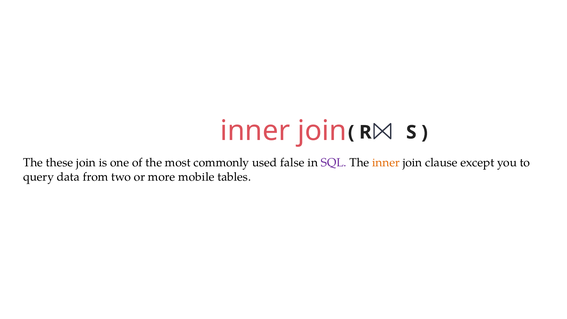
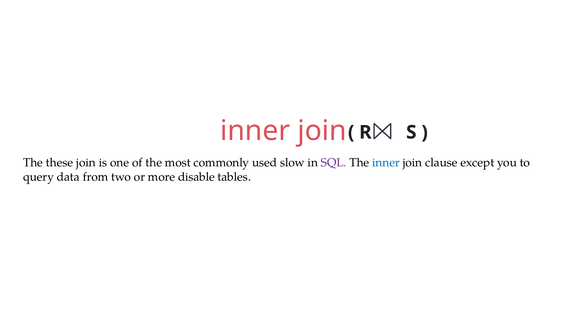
false: false -> slow
inner at (386, 163) colour: orange -> blue
mobile: mobile -> disable
